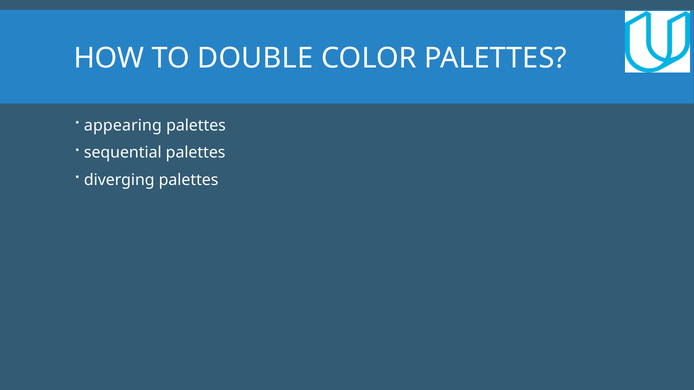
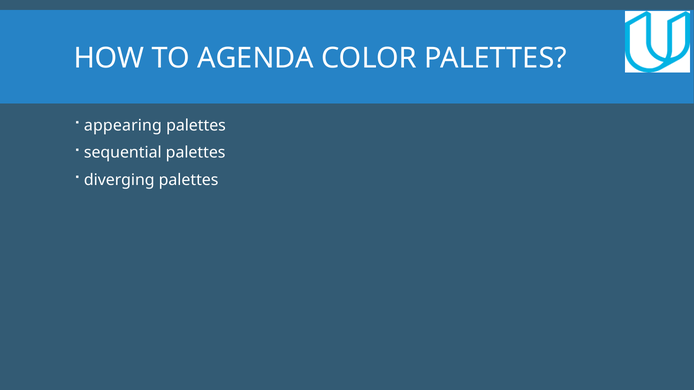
DOUBLE: DOUBLE -> AGENDA
